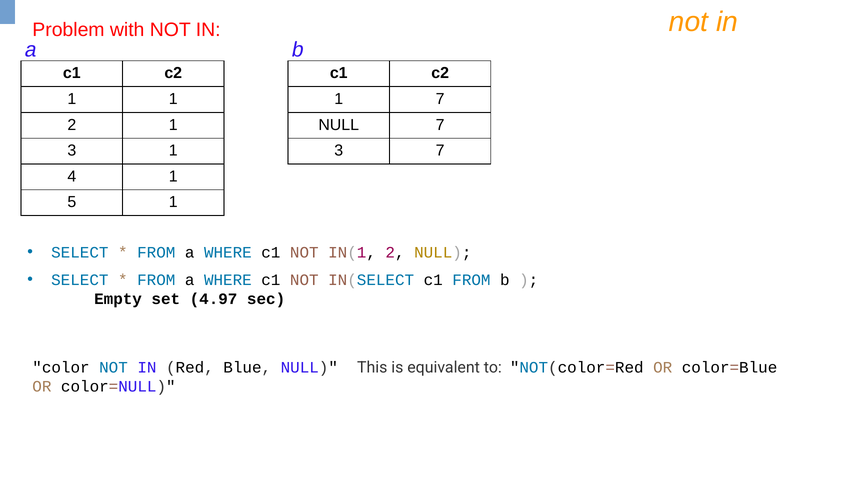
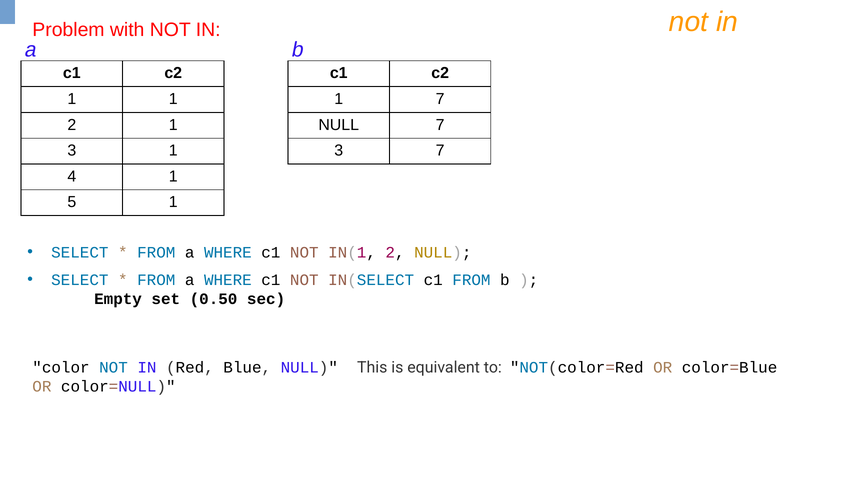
4.97: 4.97 -> 0.50
